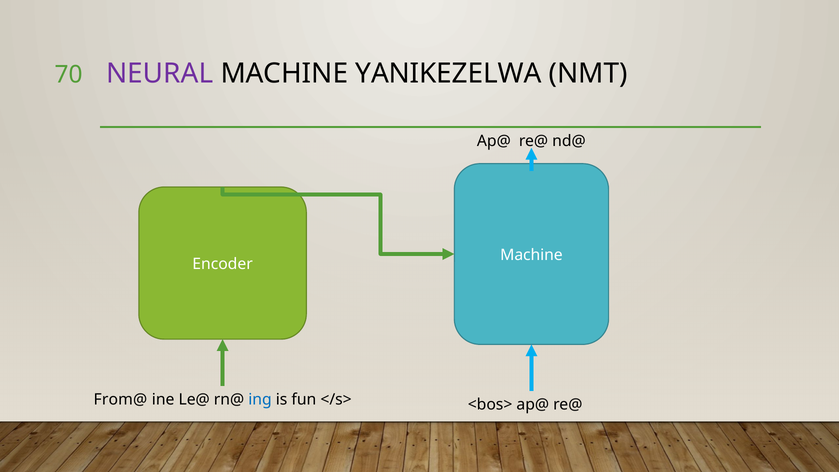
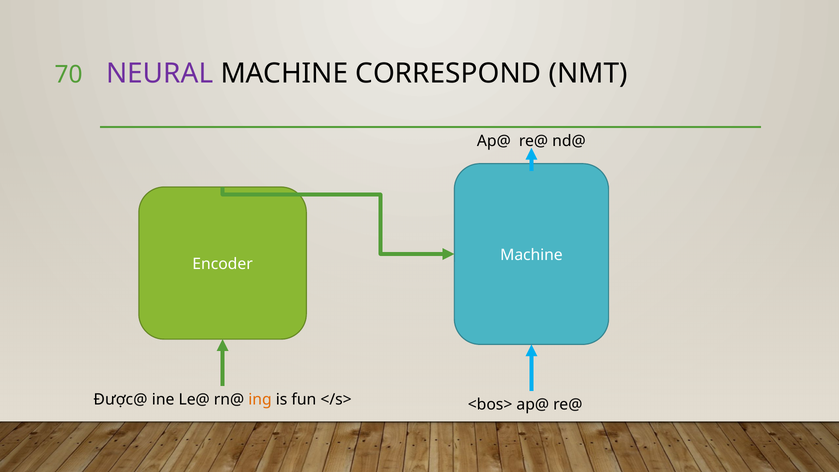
YANIKEZELWA: YANIKEZELWA -> CORRESPOND
From@: From@ -> Được@
ing colour: blue -> orange
